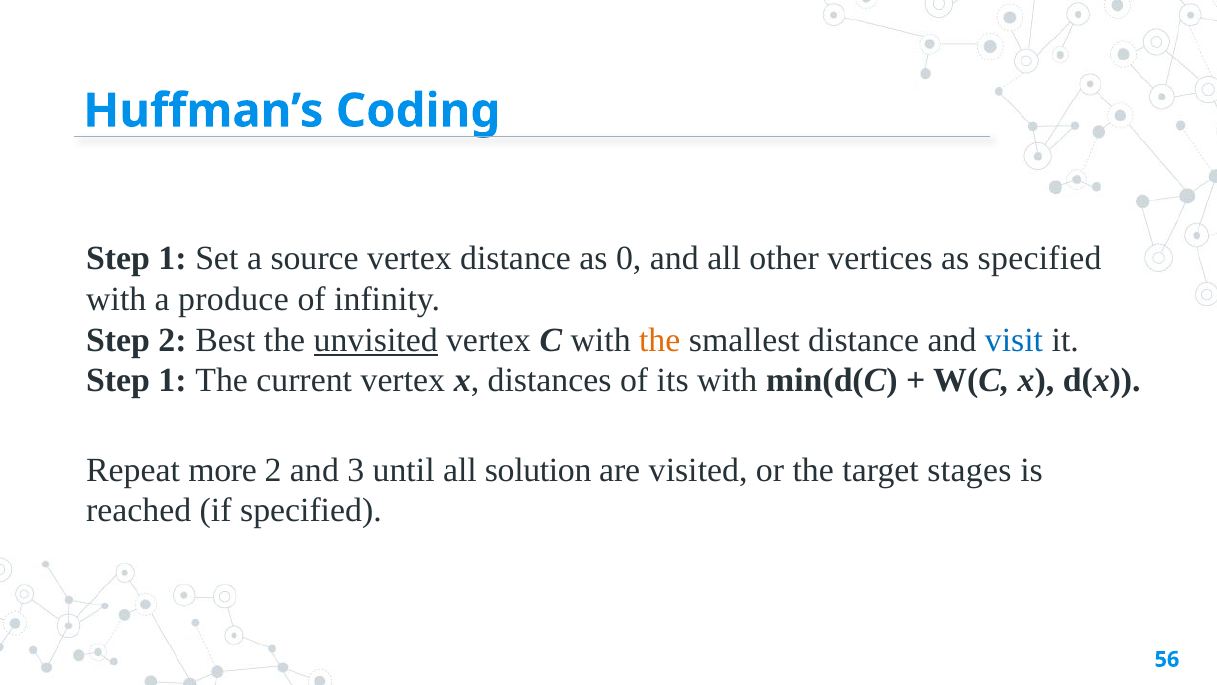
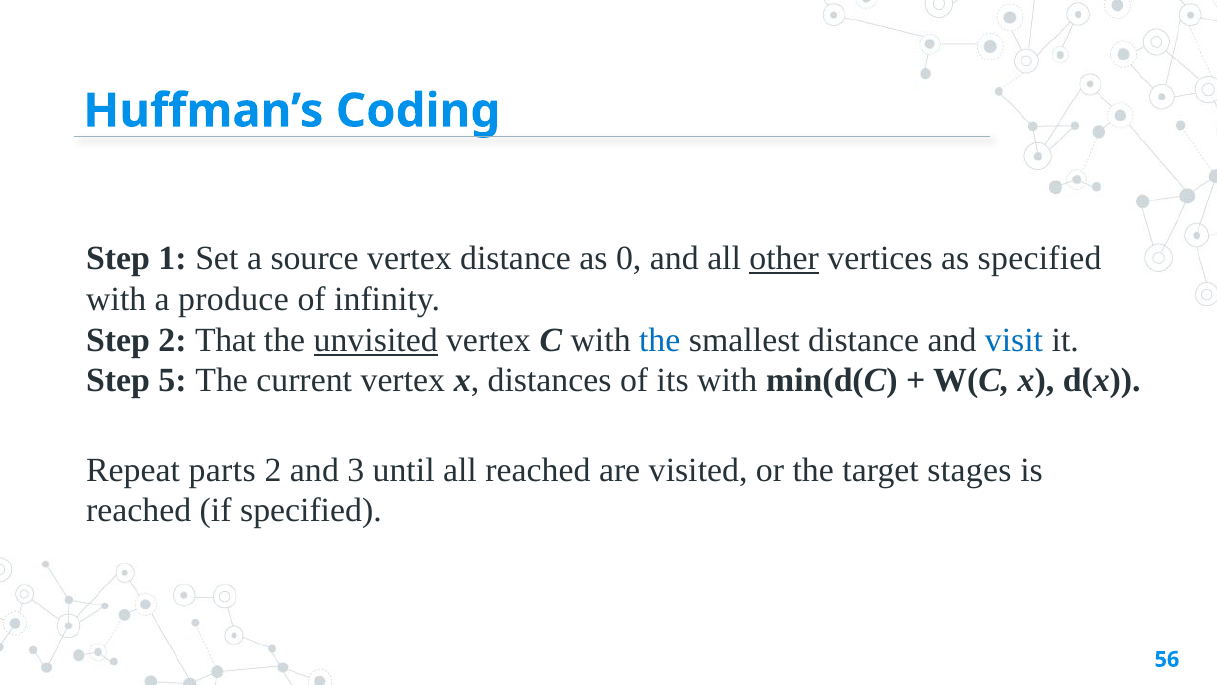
other underline: none -> present
Best: Best -> That
the at (660, 340) colour: orange -> blue
1 at (173, 380): 1 -> 5
more: more -> parts
all solution: solution -> reached
